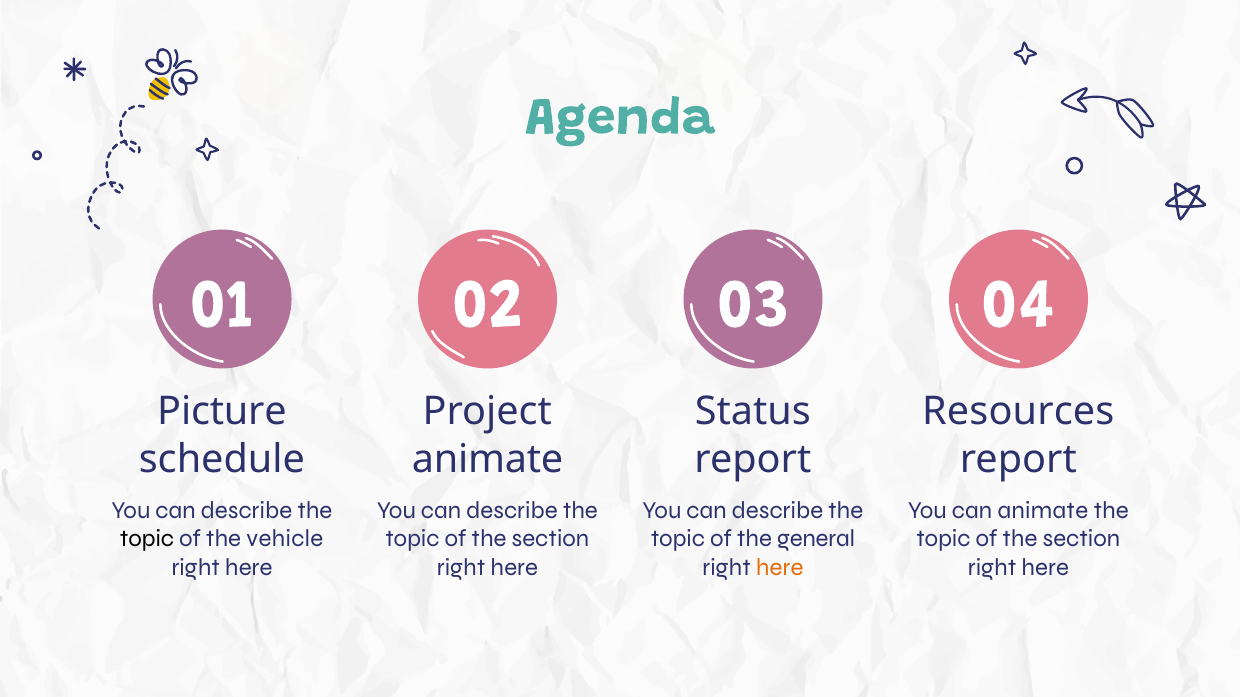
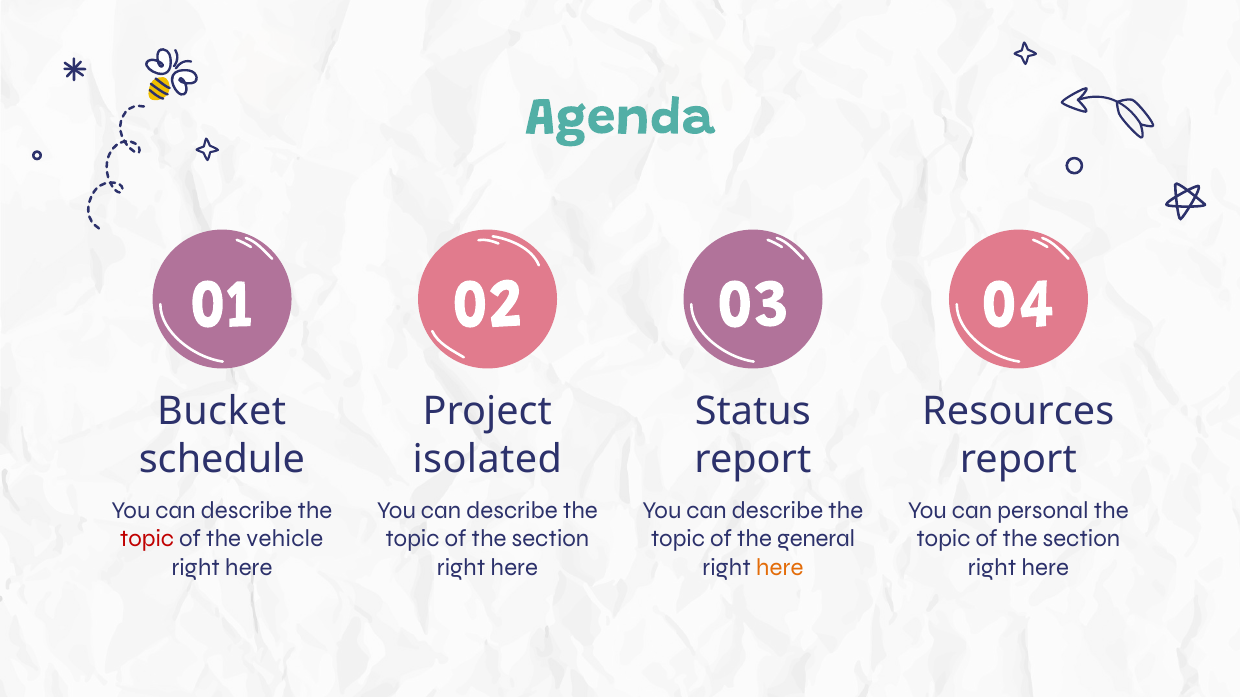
Picture: Picture -> Bucket
animate at (488, 460): animate -> isolated
can animate: animate -> personal
topic at (147, 539) colour: black -> red
